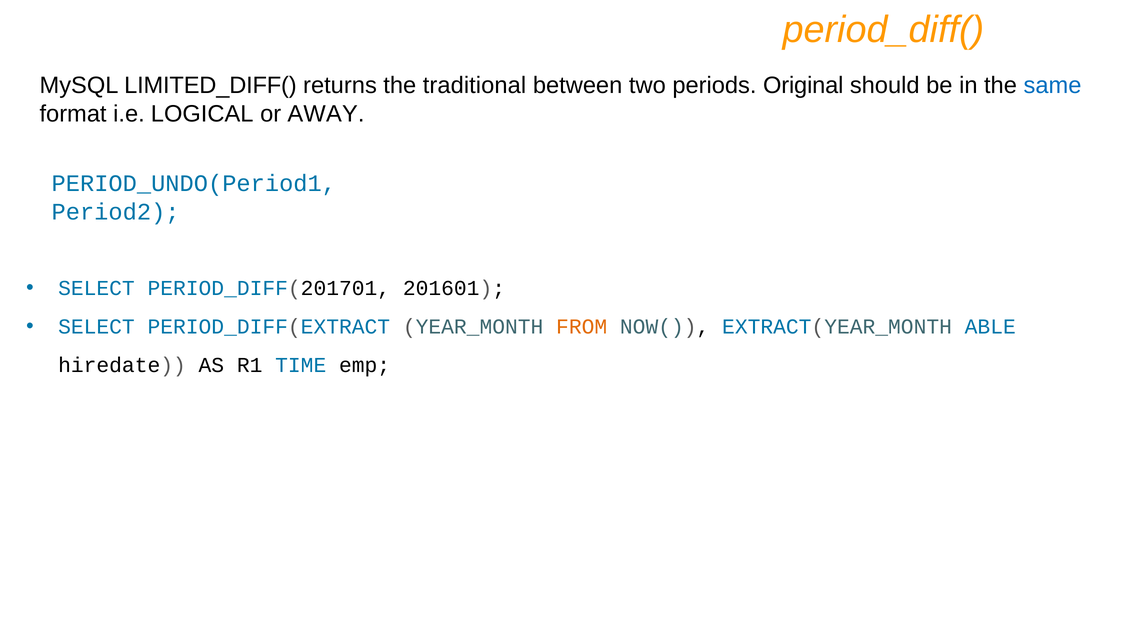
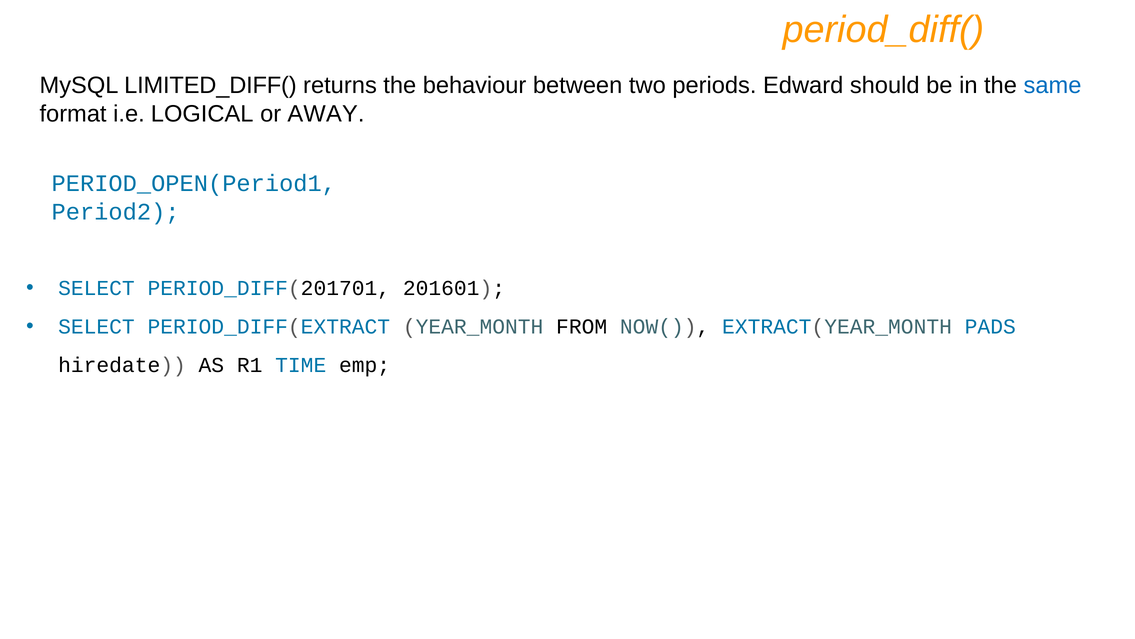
traditional: traditional -> behaviour
Original: Original -> Edward
PERIOD_UNDO(Period1: PERIOD_UNDO(Period1 -> PERIOD_OPEN(Period1
FROM colour: orange -> black
ABLE: ABLE -> PADS
